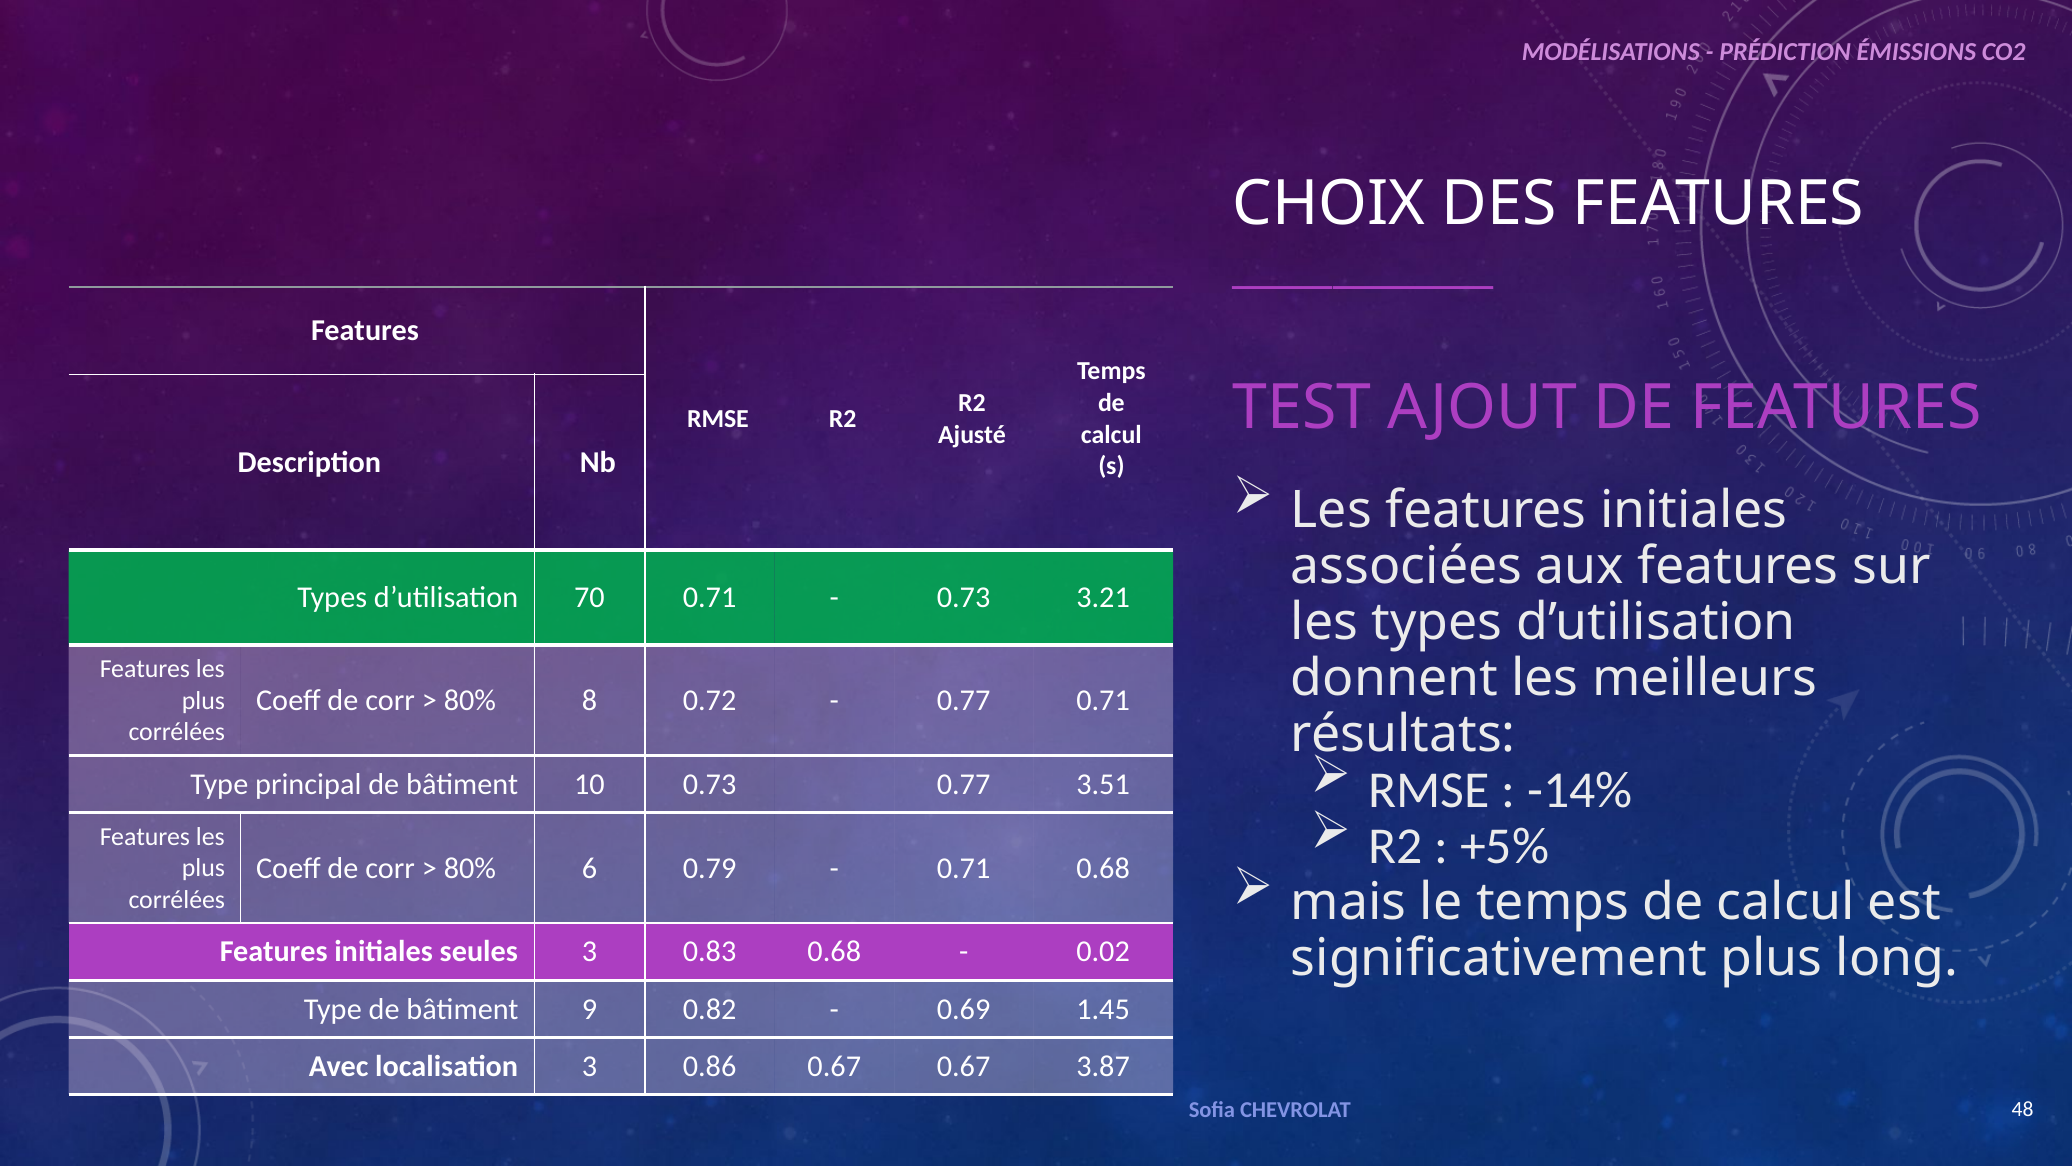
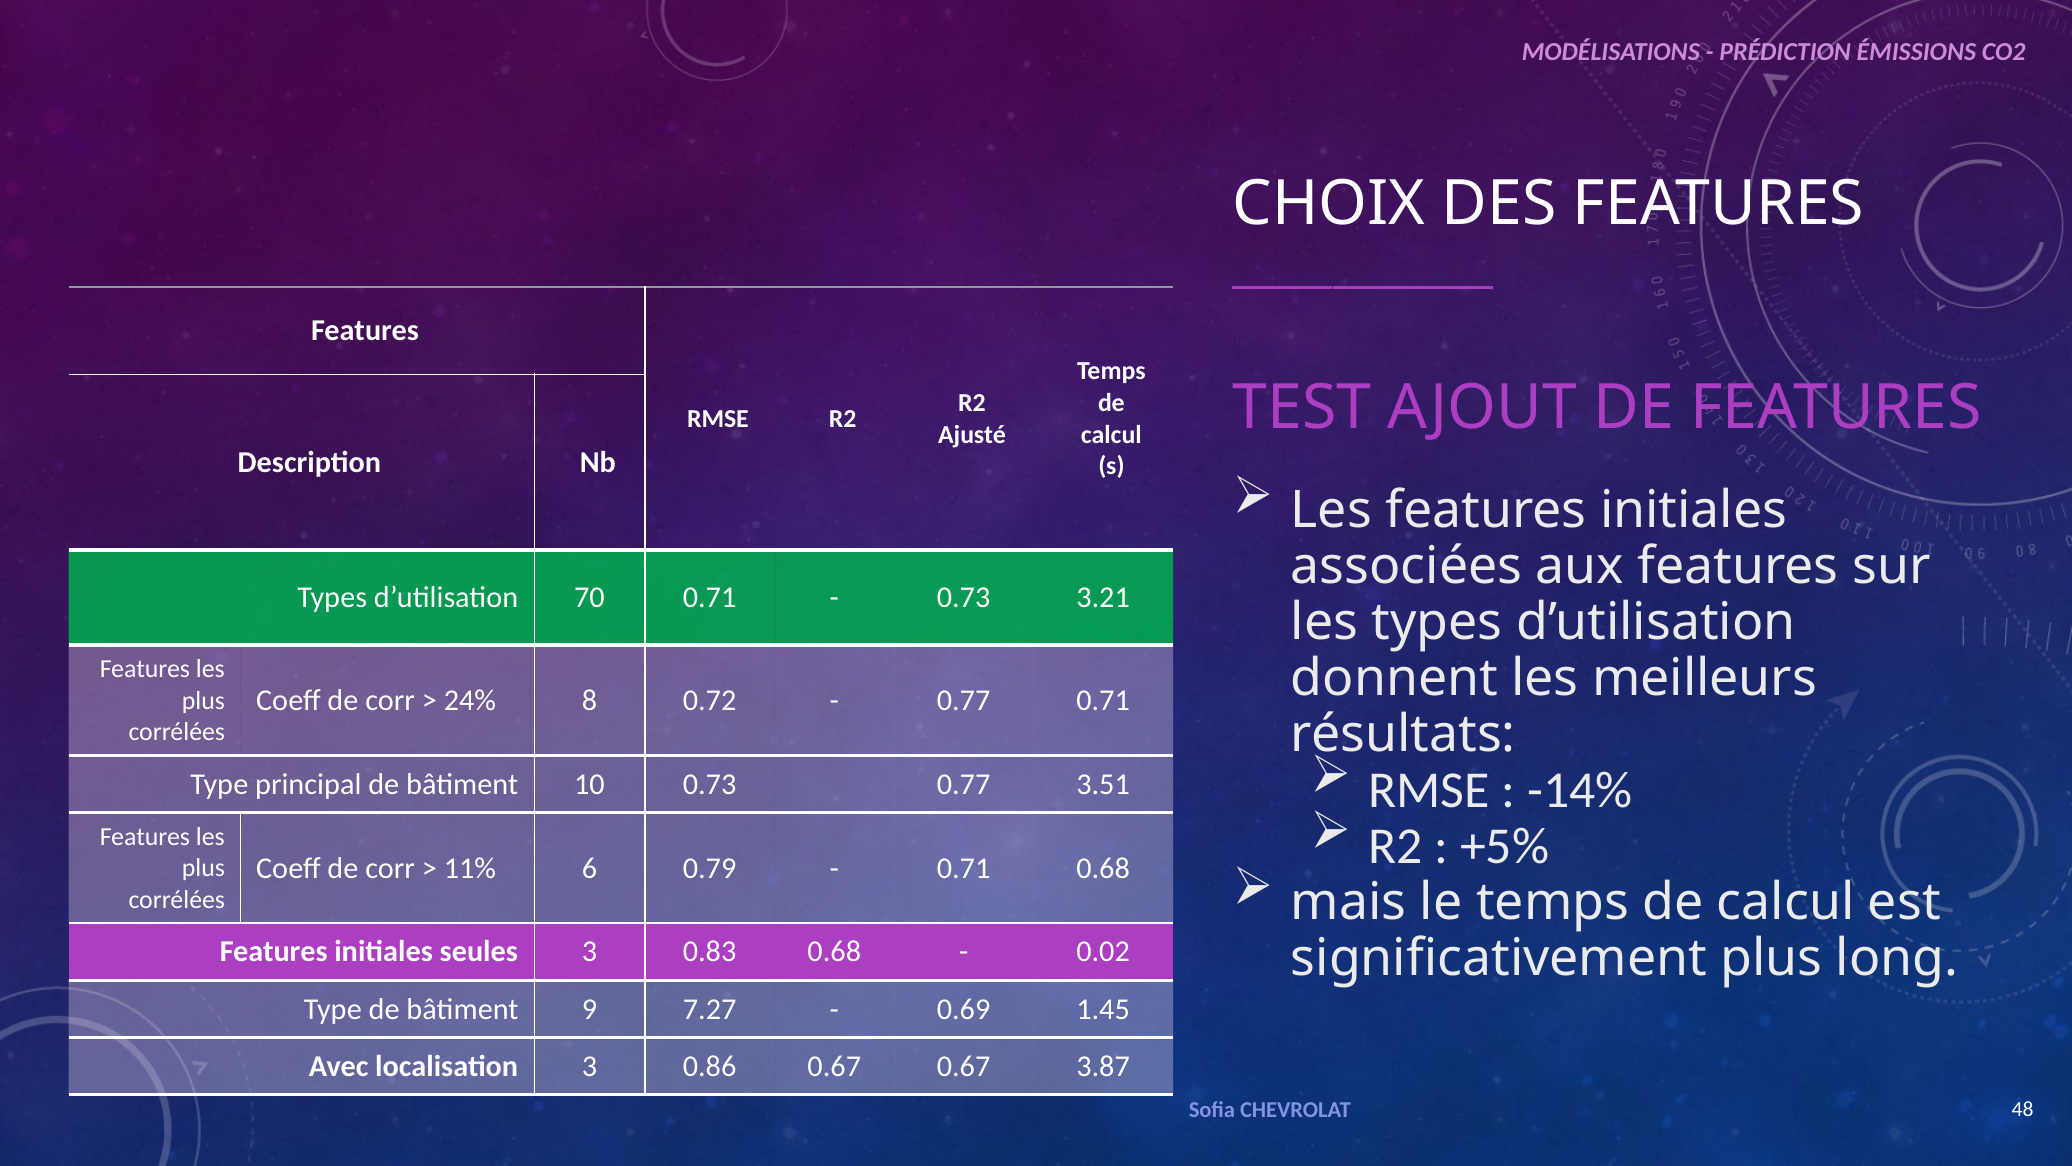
80% at (470, 700): 80% -> 24%
80% at (470, 868): 80% -> 11%
0.82: 0.82 -> 7.27
